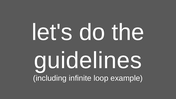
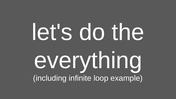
guidelines: guidelines -> everything
